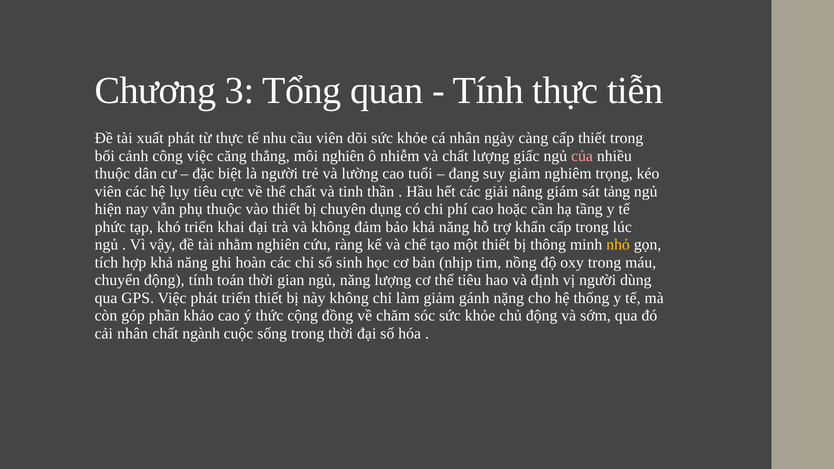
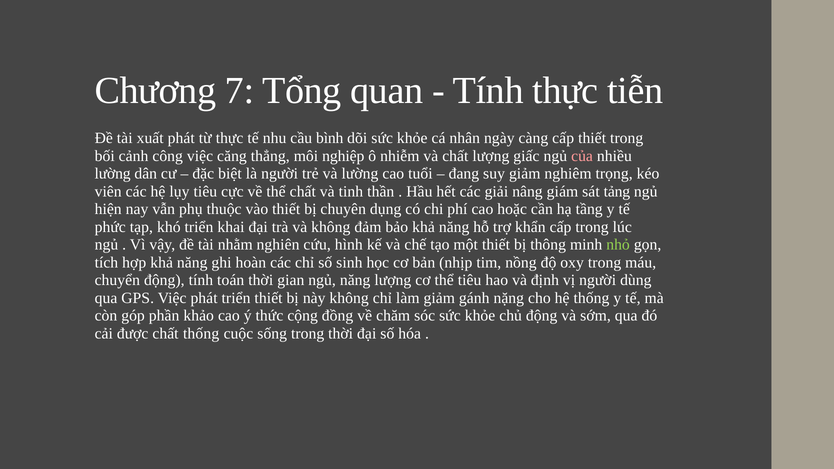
3: 3 -> 7
cầu viên: viên -> bình
môi nghiên: nghiên -> nghiệp
thuộc at (112, 174): thuộc -> lường
ràng: ràng -> hình
nhỏ colour: yellow -> light green
cải nhân: nhân -> được
chất ngành: ngành -> thống
